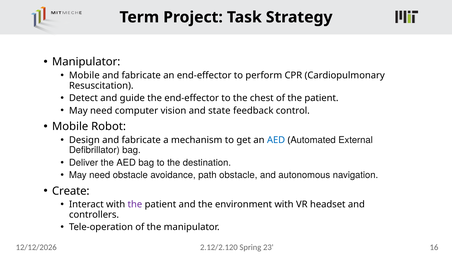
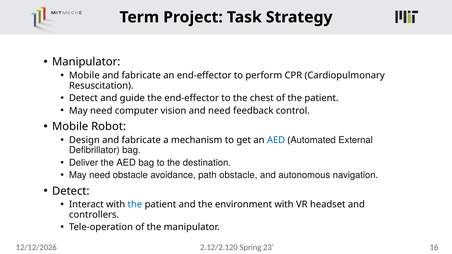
and state: state -> need
Create at (71, 191): Create -> Detect
the at (135, 205) colour: purple -> blue
